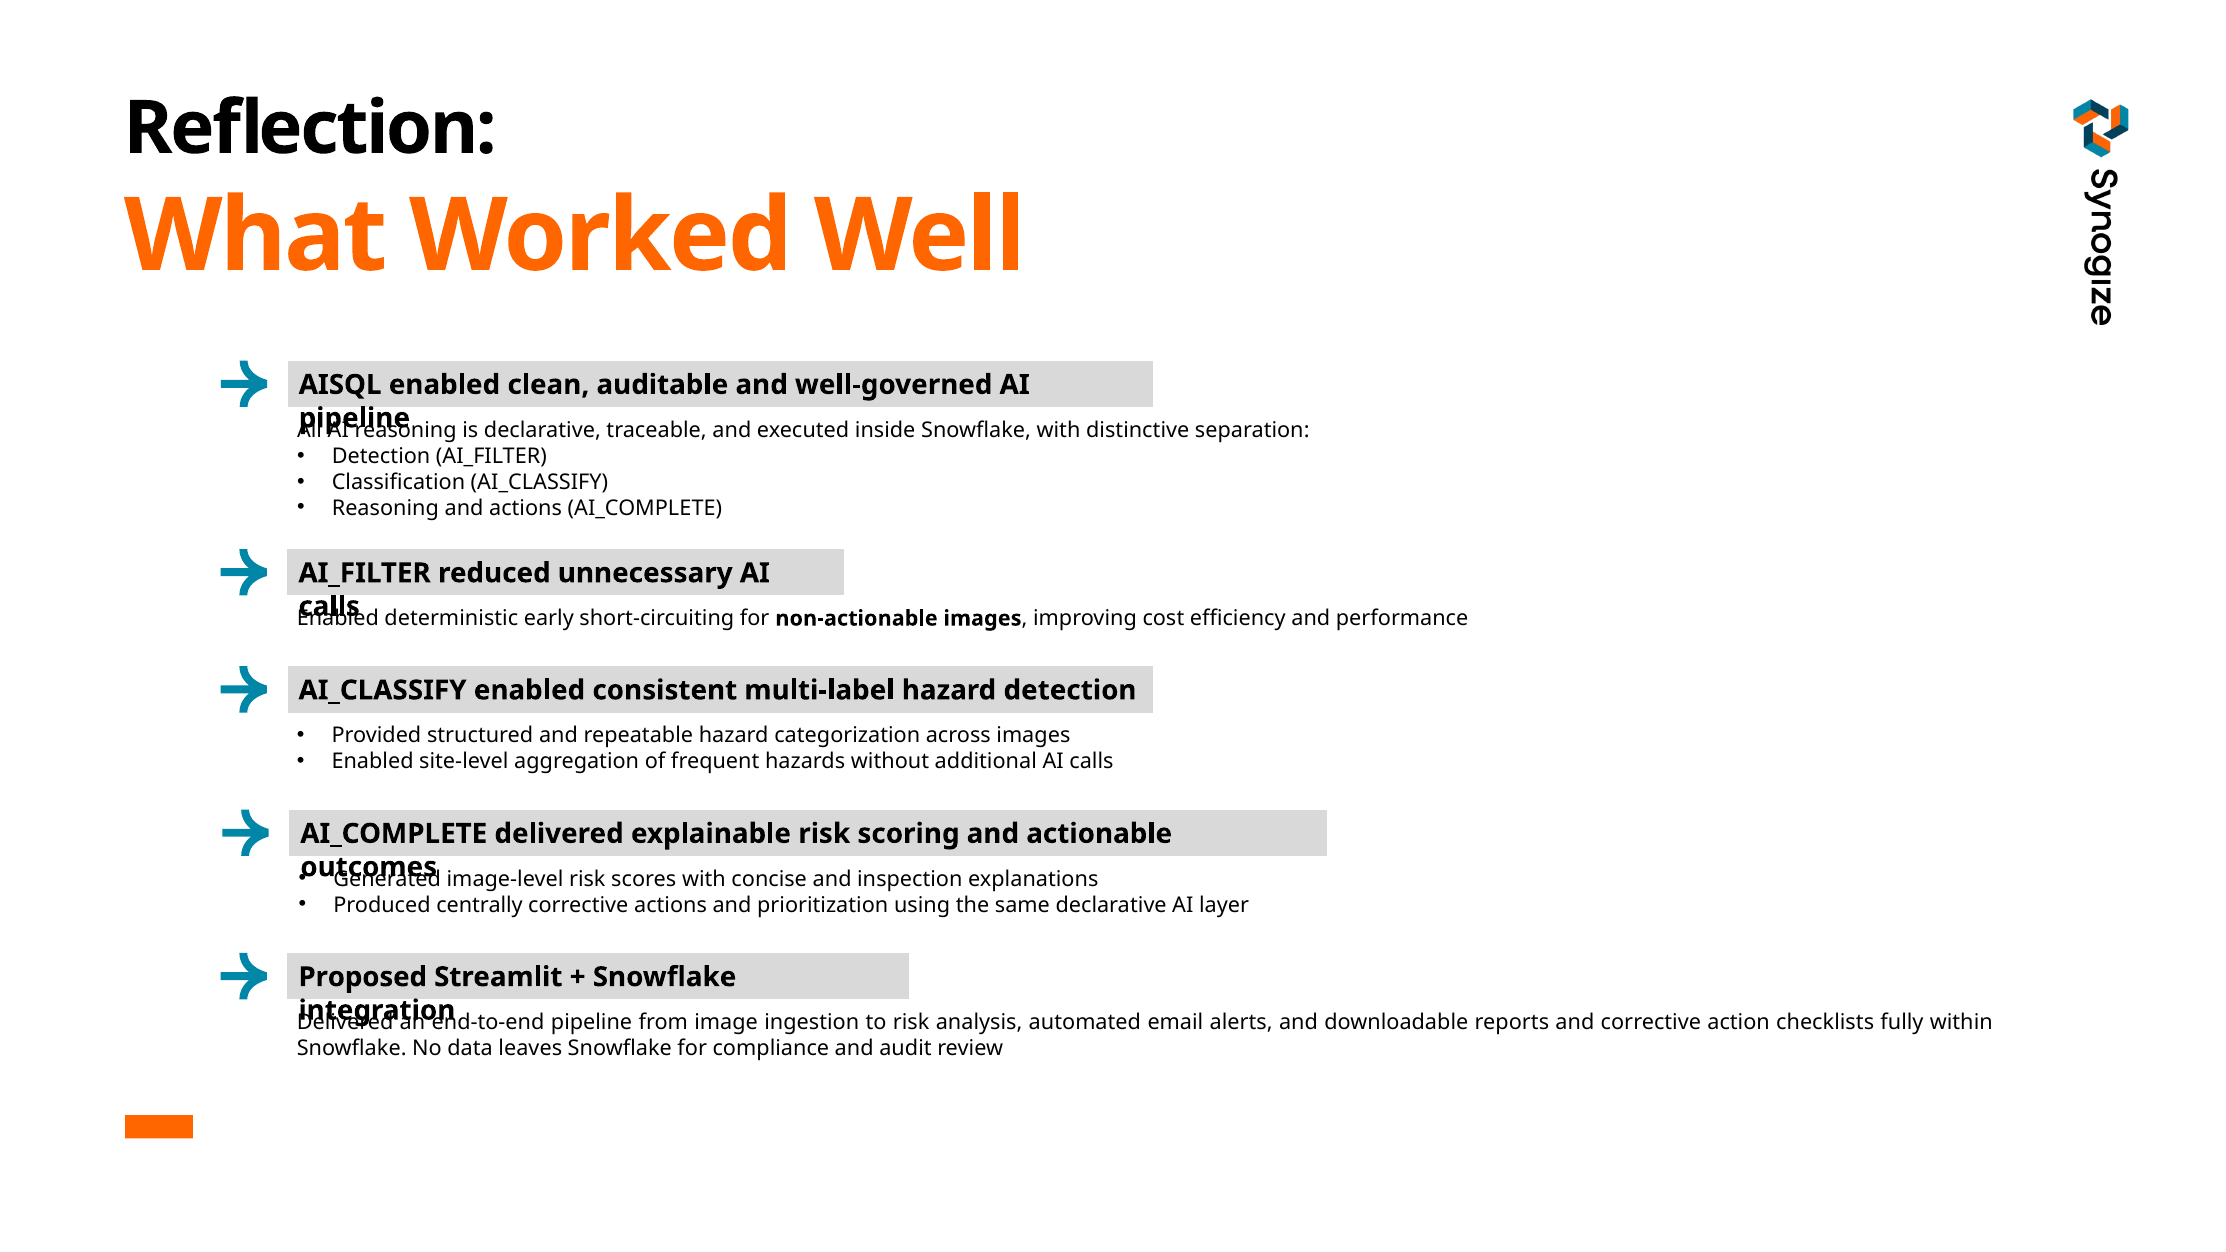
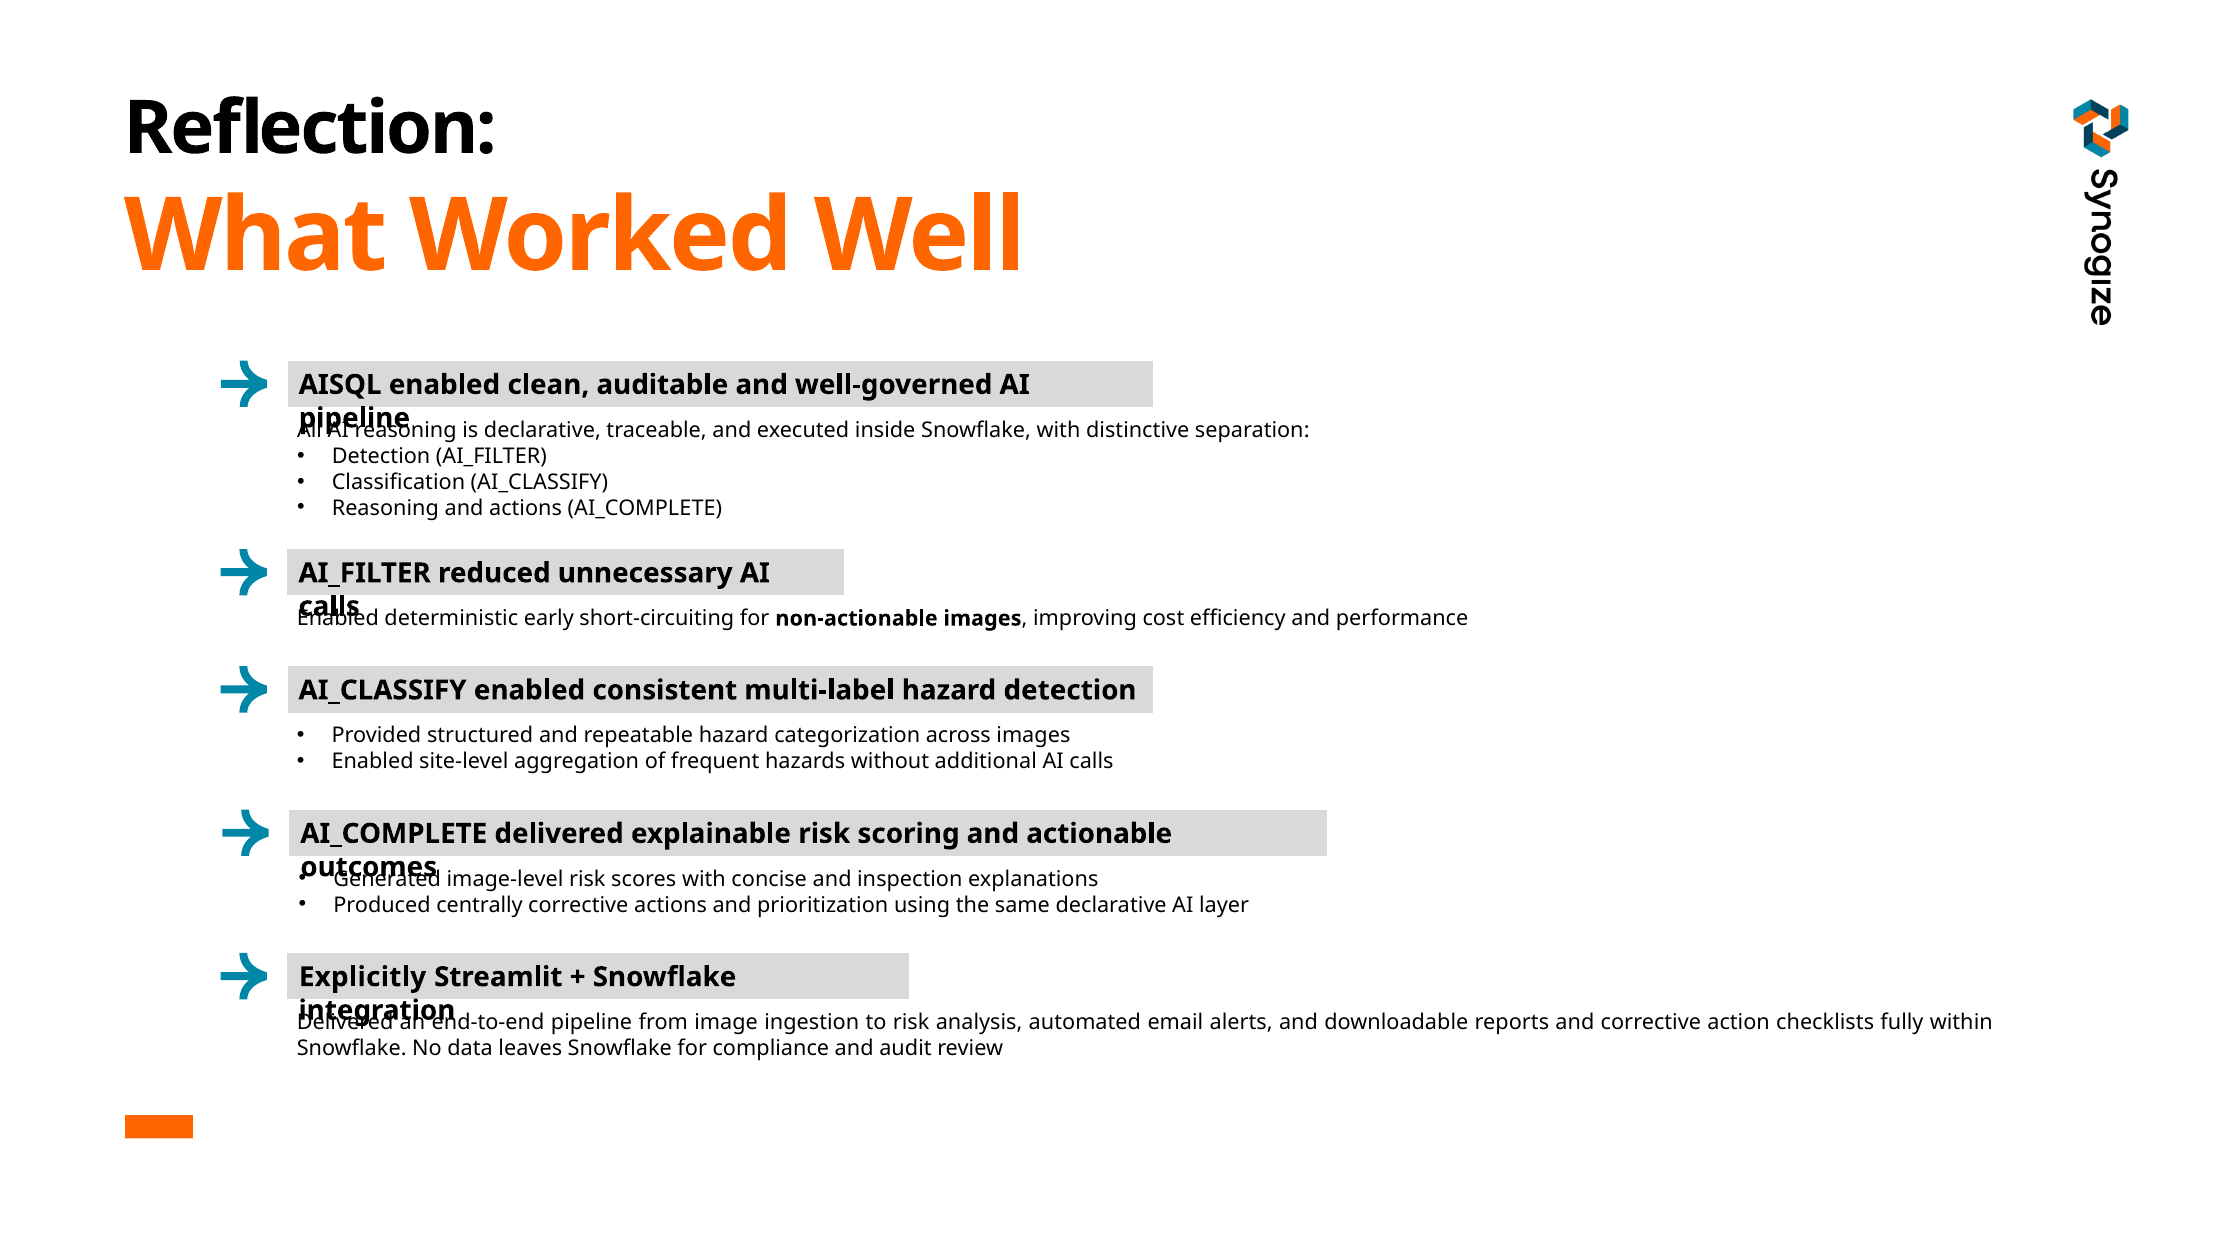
Proposed: Proposed -> Explicitly
